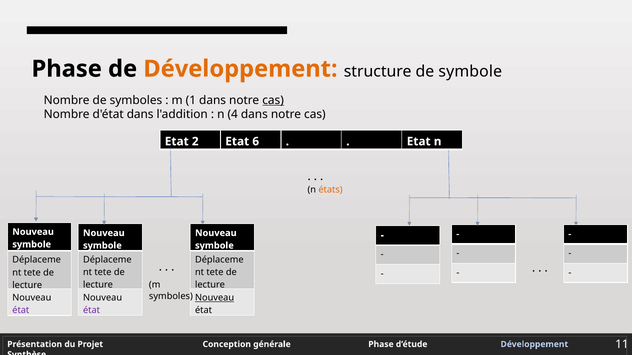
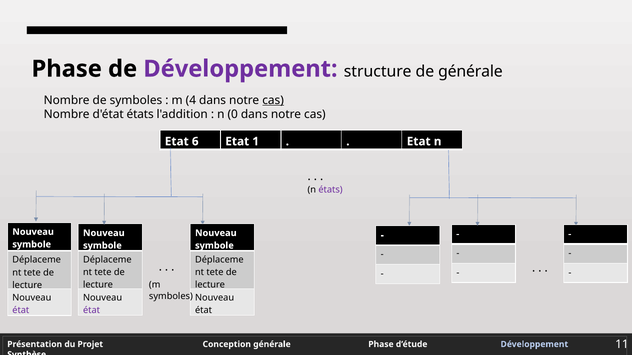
Développement at (240, 69) colour: orange -> purple
de symbole: symbole -> générale
1: 1 -> 4
d'état dans: dans -> états
4: 4 -> 0
2: 2 -> 6
6: 6 -> 1
états at (330, 190) colour: orange -> purple
Nouveau at (215, 298) underline: present -> none
